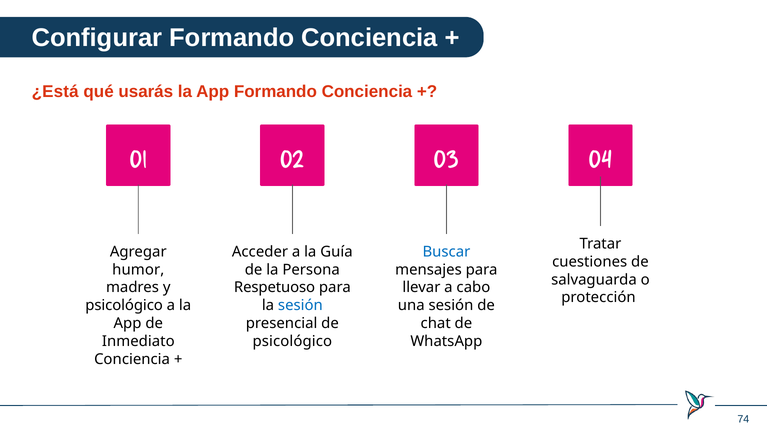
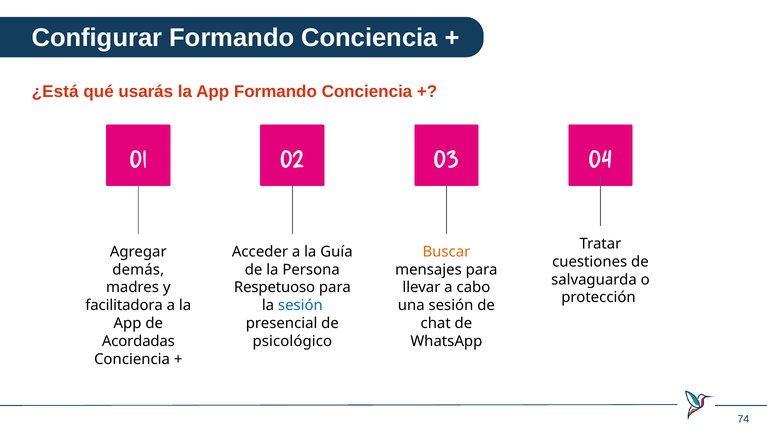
Buscar colour: blue -> orange
humor: humor -> demás
psicológico at (124, 305): psicológico -> facilitadora
Inmediato: Inmediato -> Acordadas
